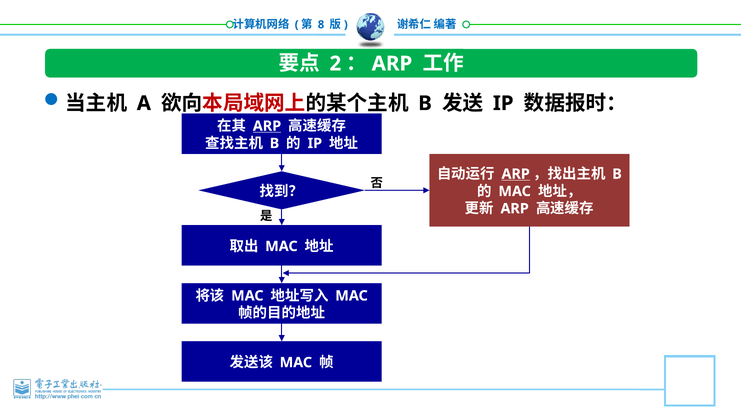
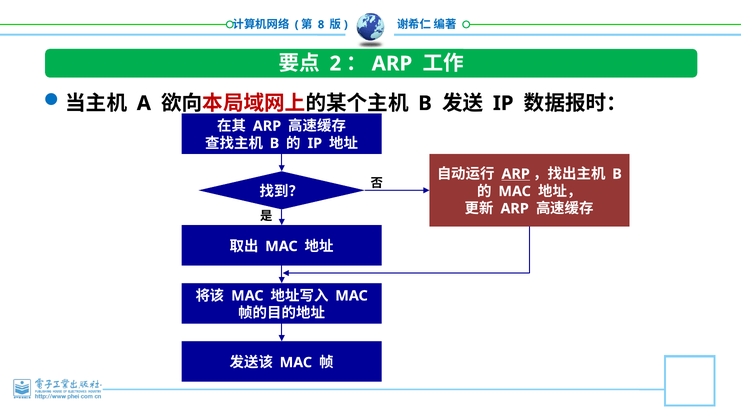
ARP at (267, 126) underline: present -> none
